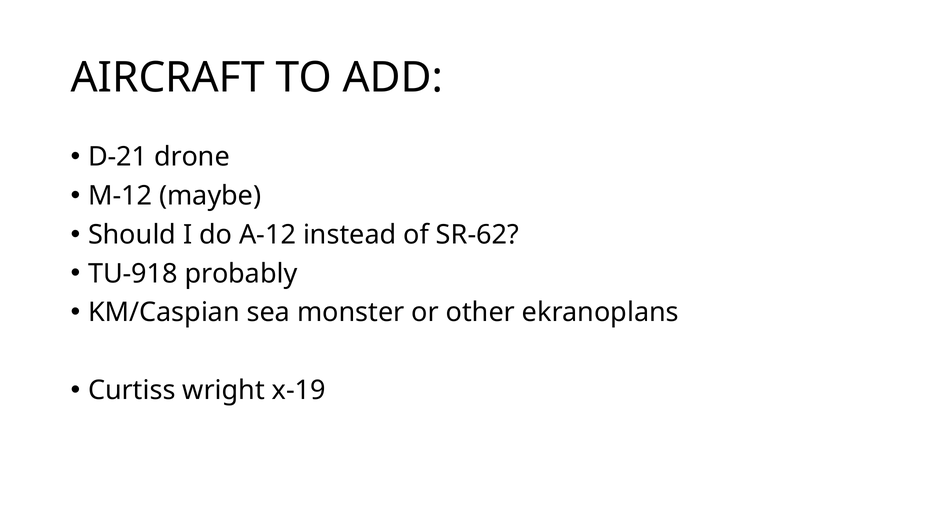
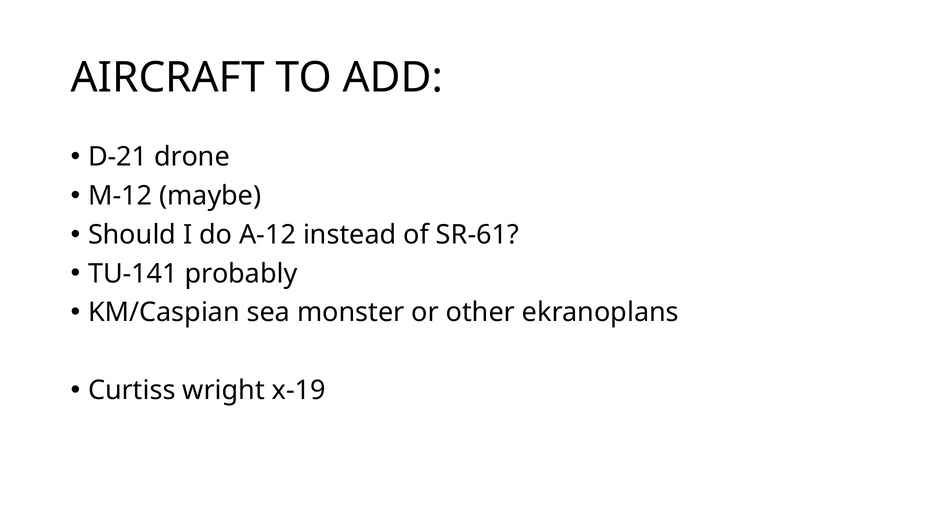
SR-62: SR-62 -> SR-61
TU-918: TU-918 -> TU-141
